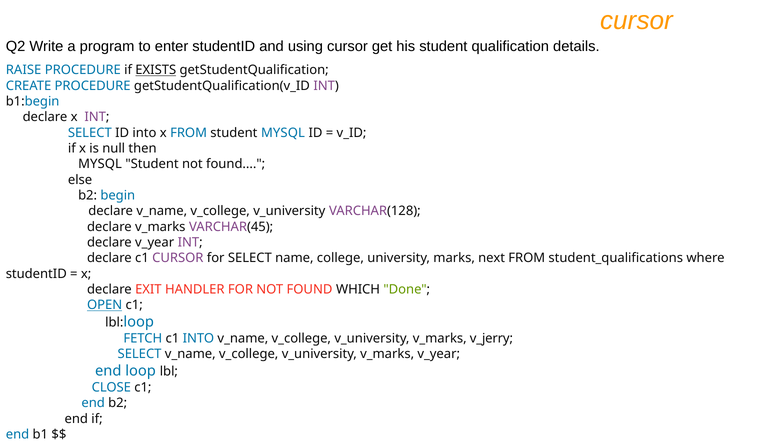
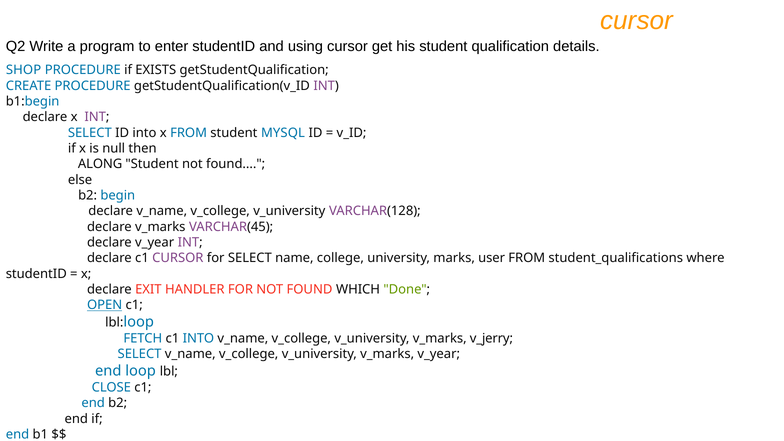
RAISE: RAISE -> SHOP
EXISTS underline: present -> none
MYSQL at (100, 164): MYSQL -> ALONG
next: next -> user
